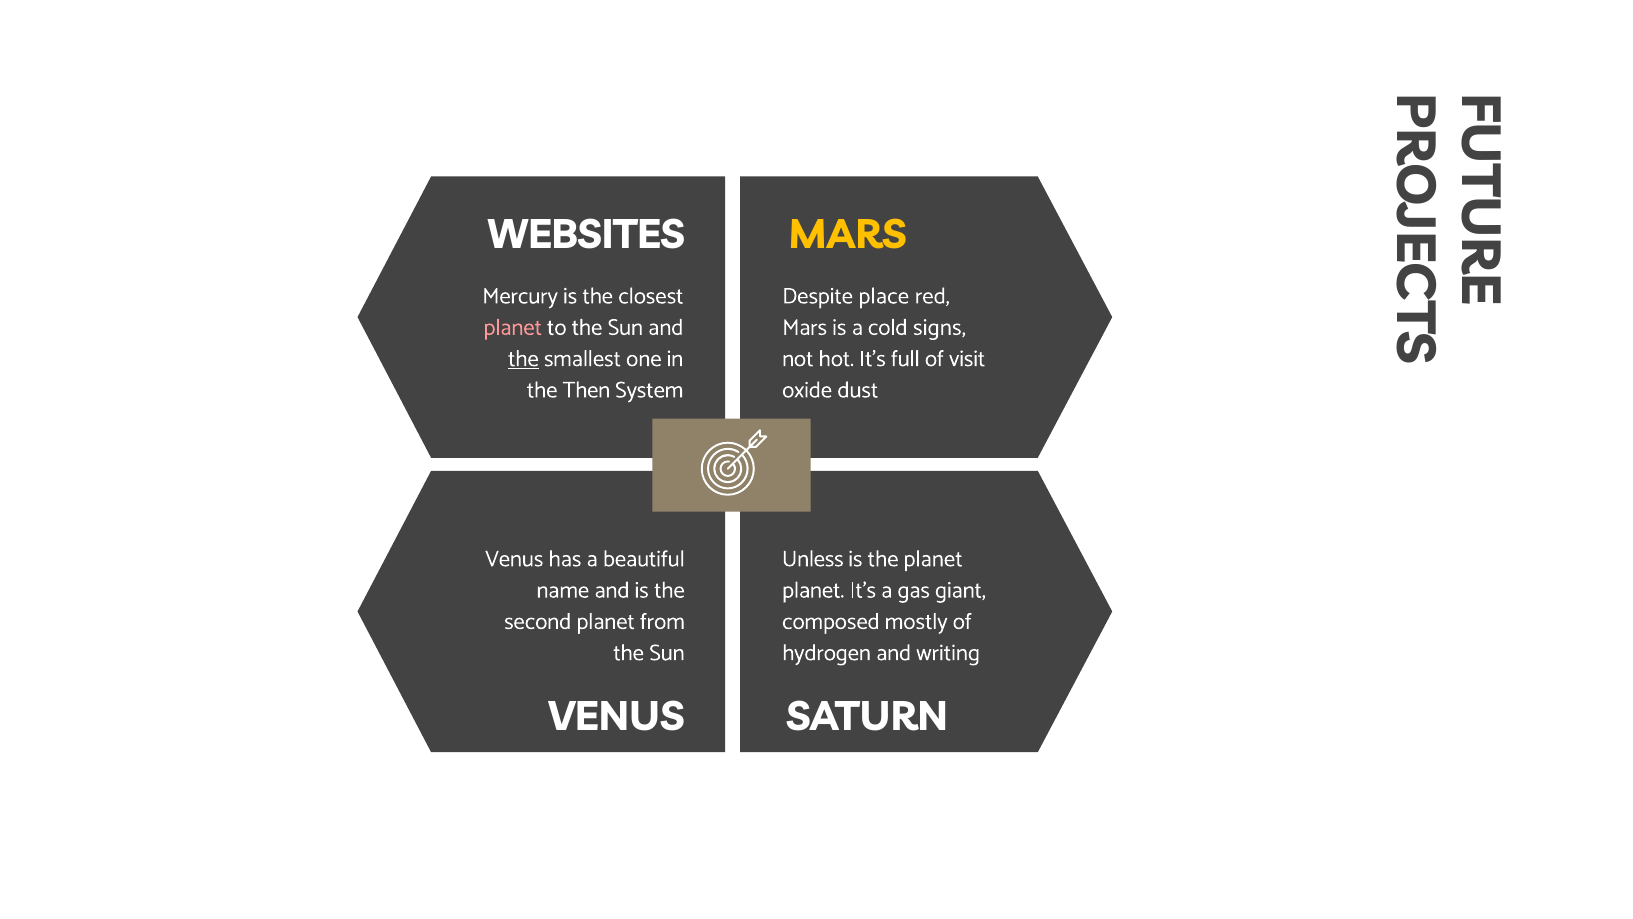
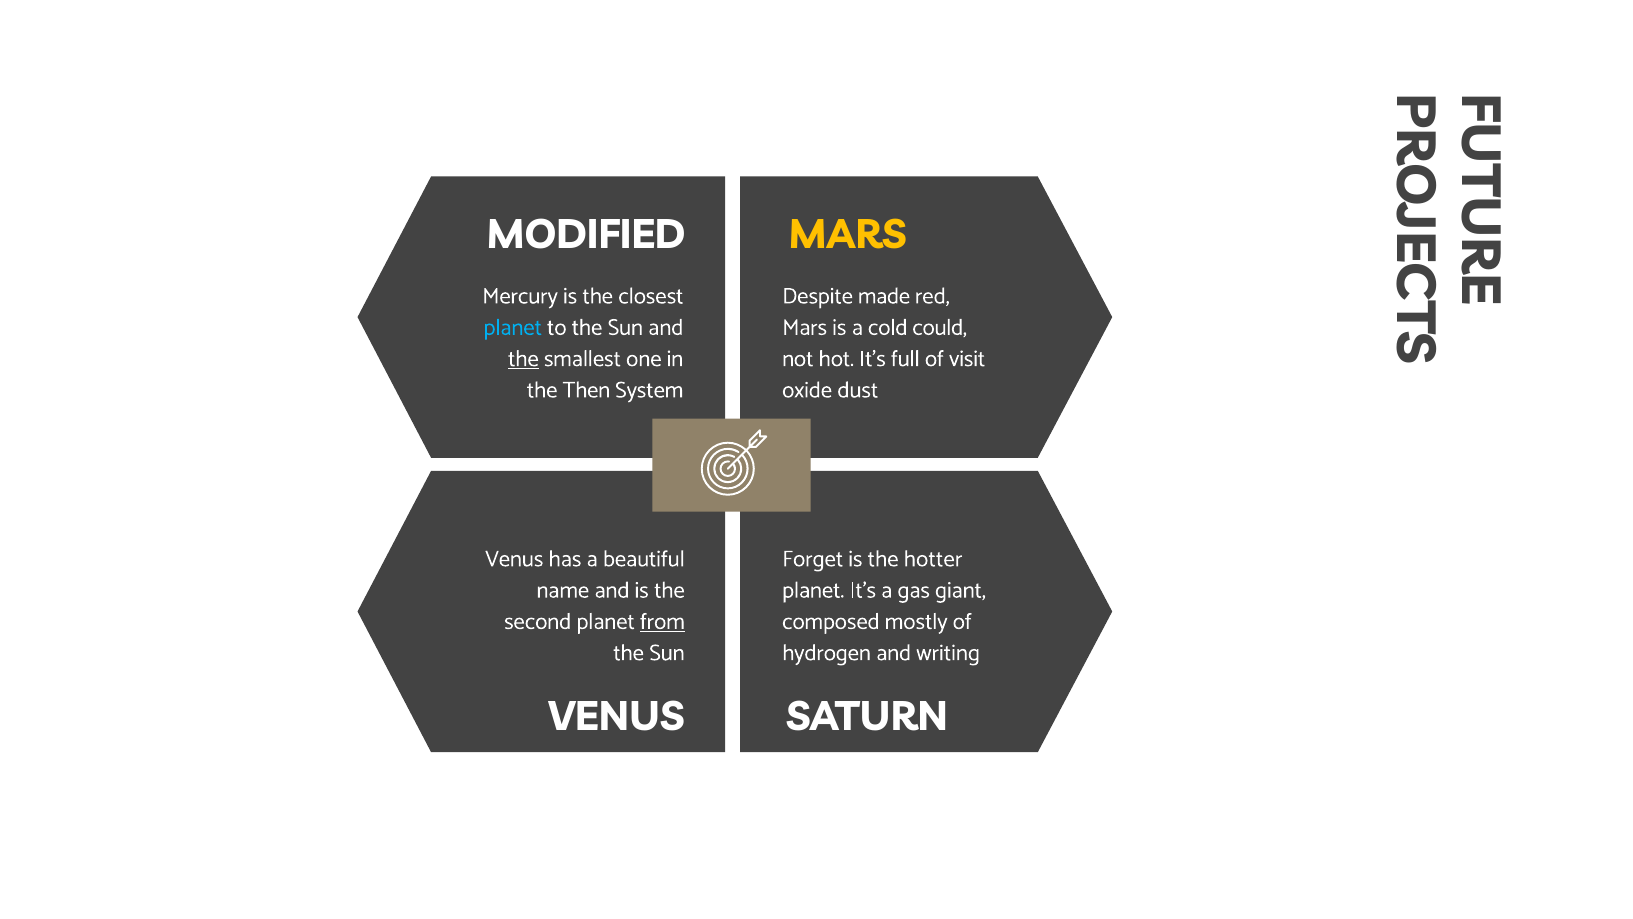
WEBSITES: WEBSITES -> MODIFIED
place: place -> made
planet at (513, 327) colour: pink -> light blue
signs: signs -> could
Unless: Unless -> Forget
the planet: planet -> hotter
from underline: none -> present
